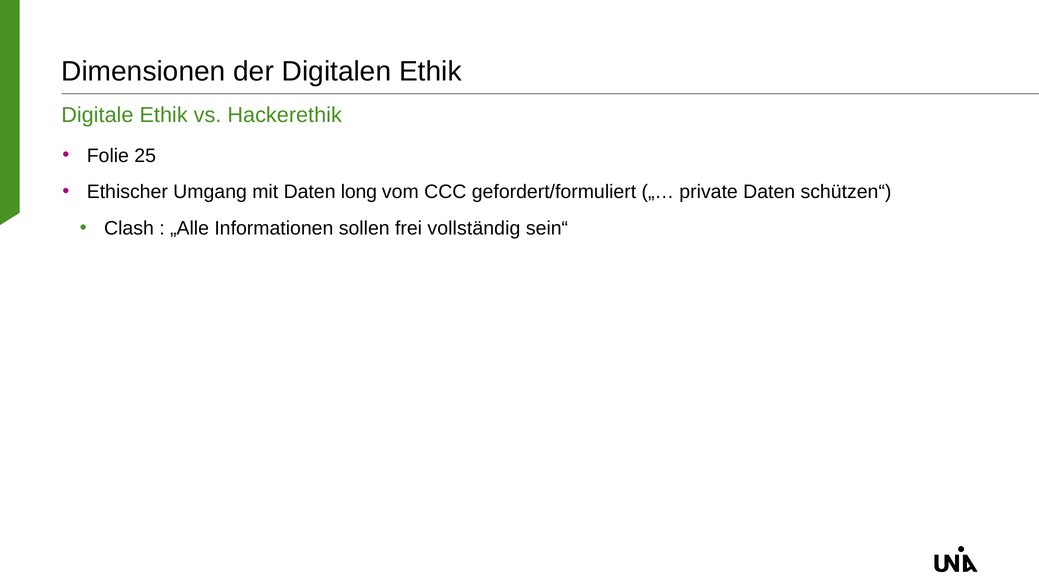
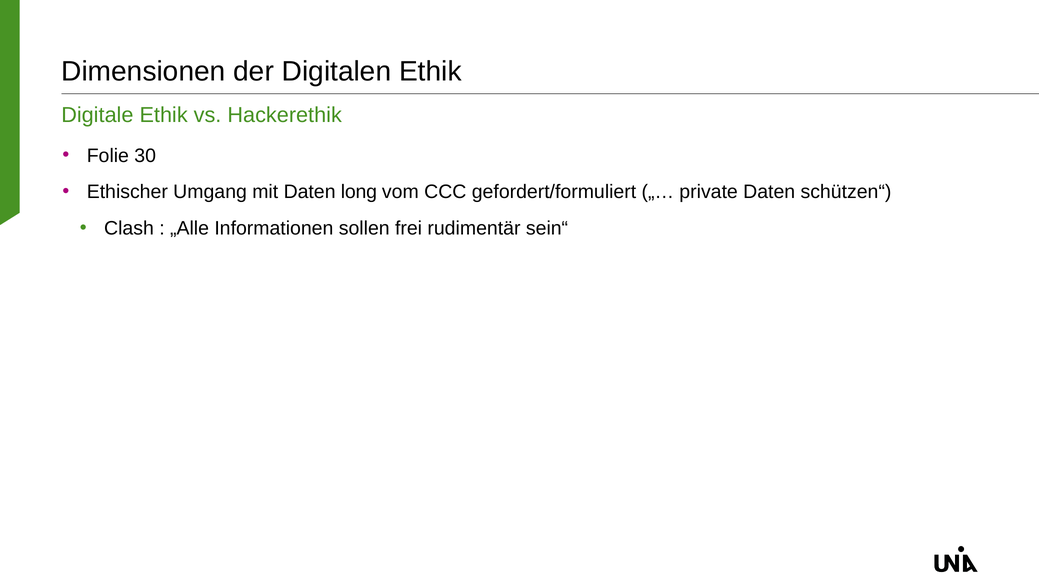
25: 25 -> 30
vollständig: vollständig -> rudimentär
